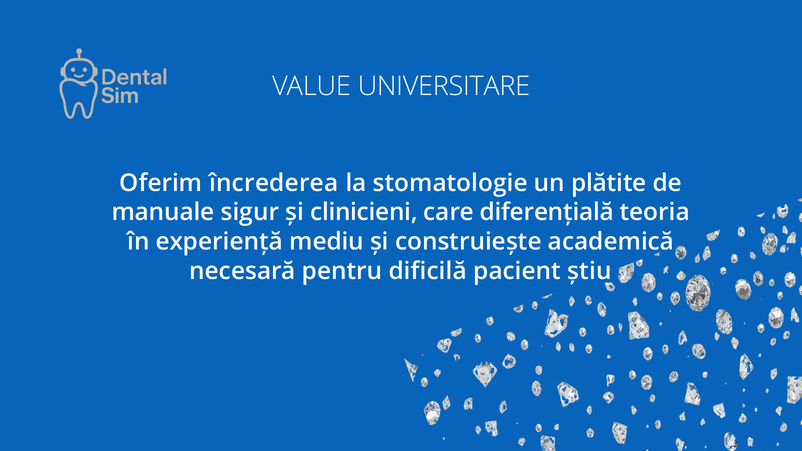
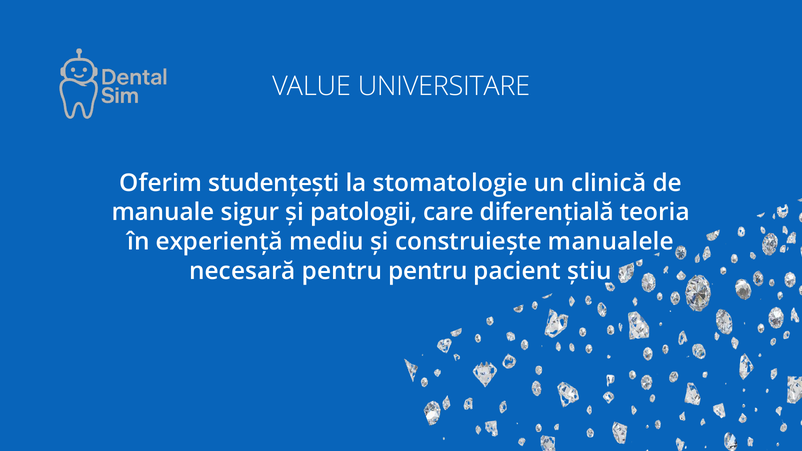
încrederea: încrederea -> studențești
plătite: plătite -> clinică
clinicieni: clinicieni -> patologii
academică: academică -> manualele
pentru dificilă: dificilă -> pentru
